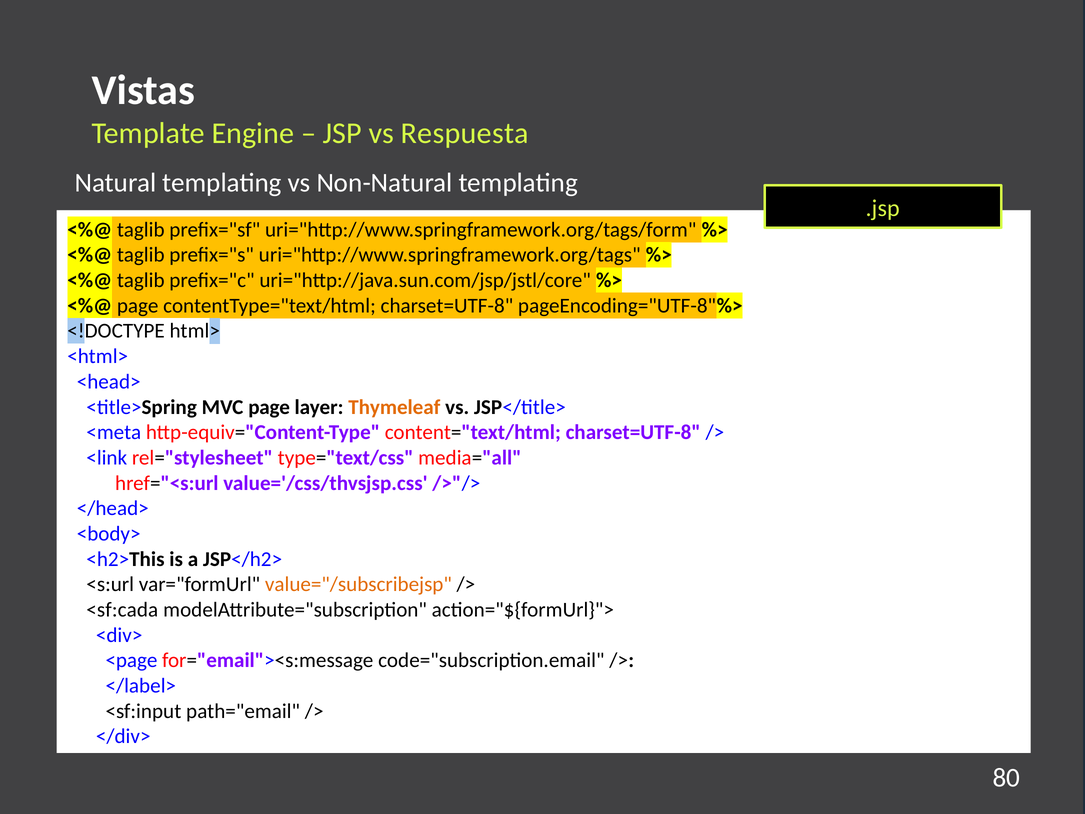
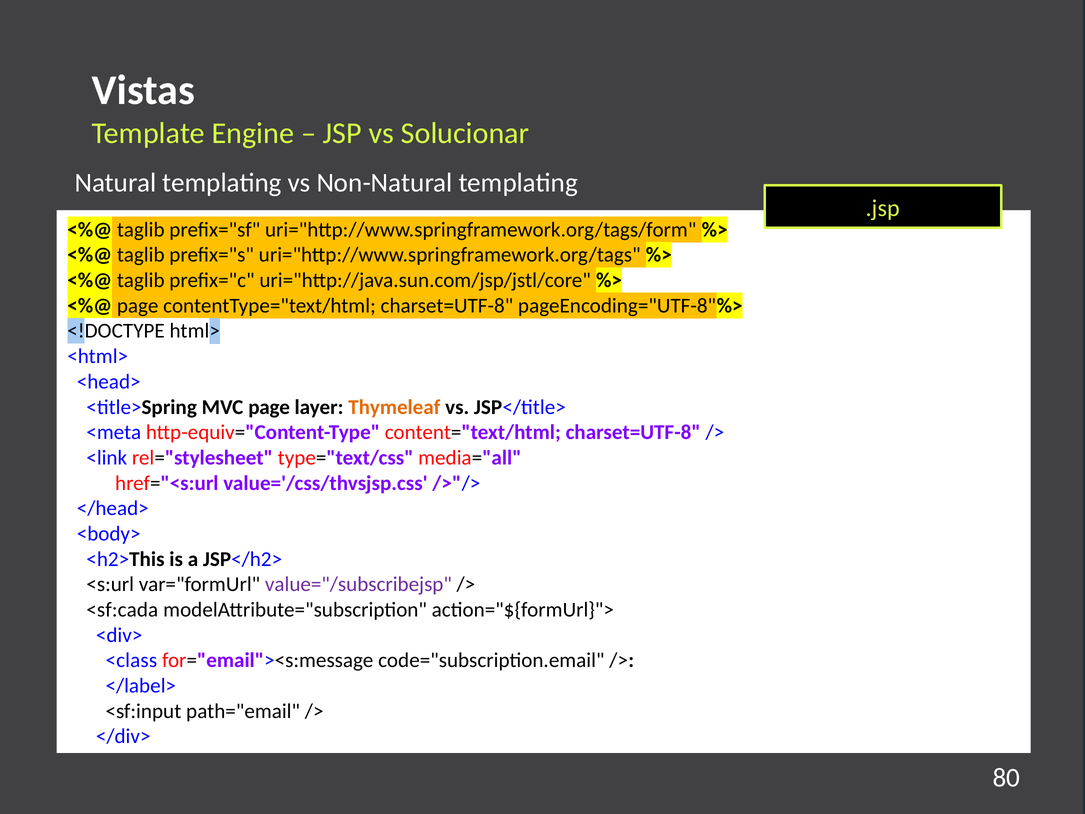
Respuesta: Respuesta -> Solucionar
value="/subscribejsp colour: orange -> purple
<page: <page -> <class
